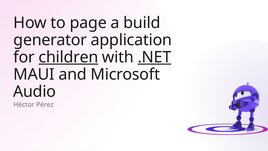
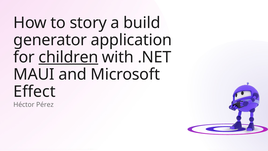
page: page -> story
.NET underline: present -> none
Audio: Audio -> Effect
